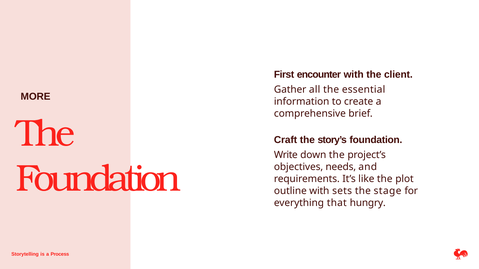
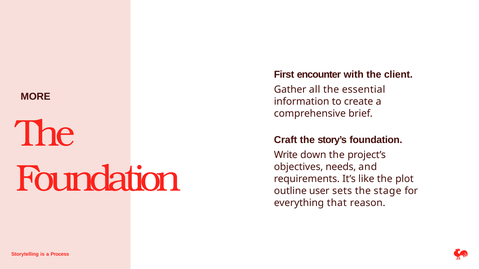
outline with: with -> user
hungry: hungry -> reason
